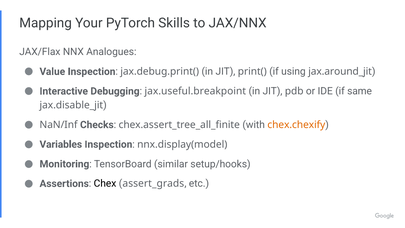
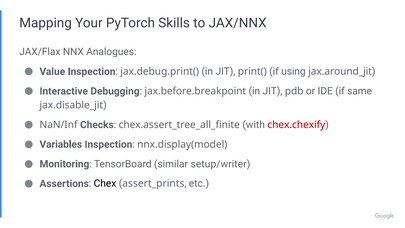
jax.useful.breakpoint: jax.useful.breakpoint -> jax.before.breakpoint
chex.chexify colour: orange -> red
setup/hooks: setup/hooks -> setup/writer
assert_grads: assert_grads -> assert_prints
